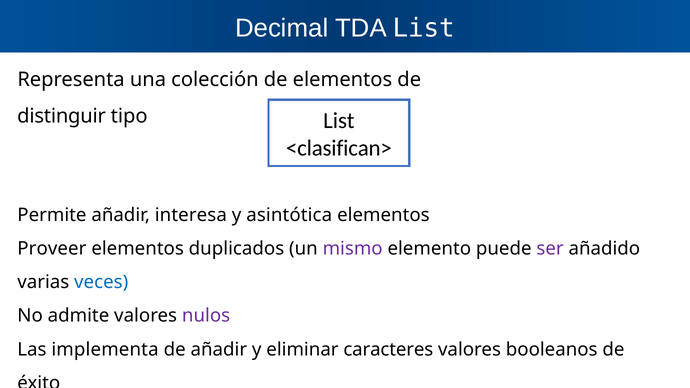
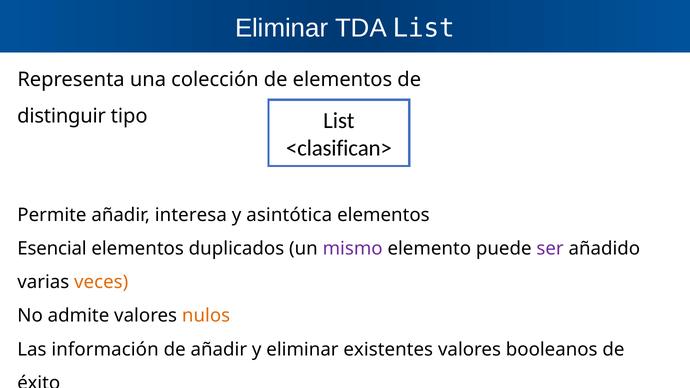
Decimal at (282, 28): Decimal -> Eliminar
Proveer: Proveer -> Esencial
veces colour: blue -> orange
nulos colour: purple -> orange
implementa: implementa -> información
caracteres: caracteres -> existentes
